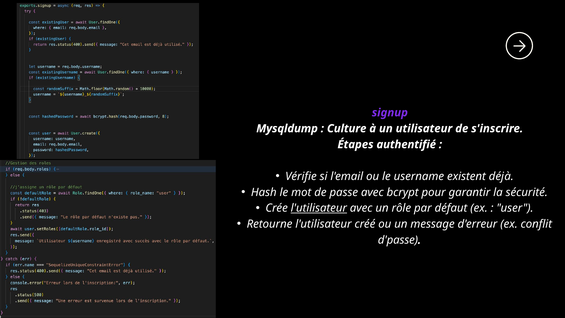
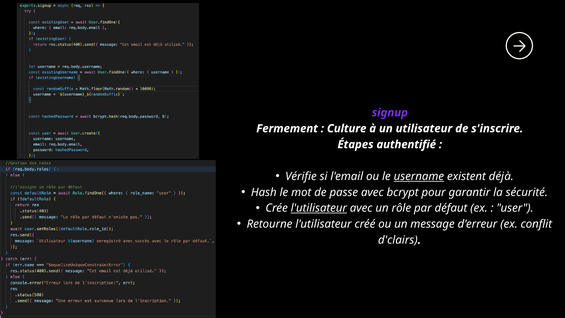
Mysqldump: Mysqldump -> Fermement
username underline: none -> present
d'passe: d'passe -> d'clairs
